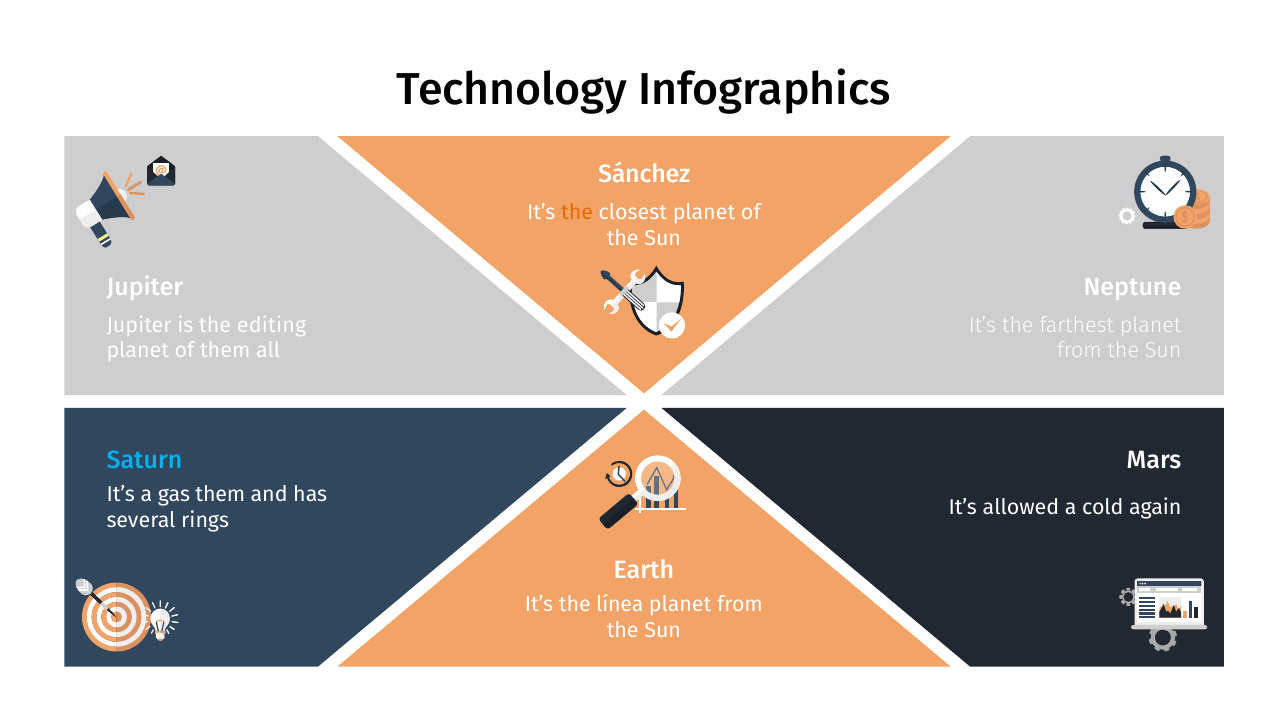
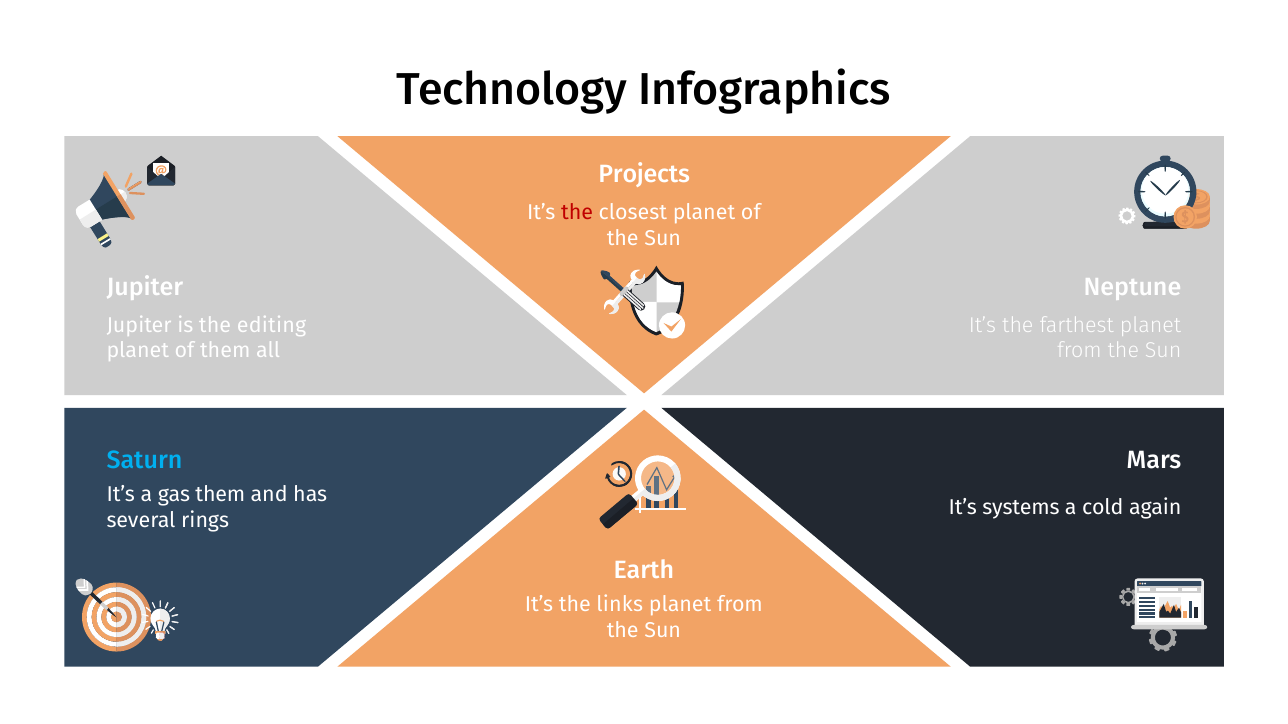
Sánchez: Sánchez -> Projects
the at (577, 213) colour: orange -> red
allowed: allowed -> systems
línea: línea -> links
